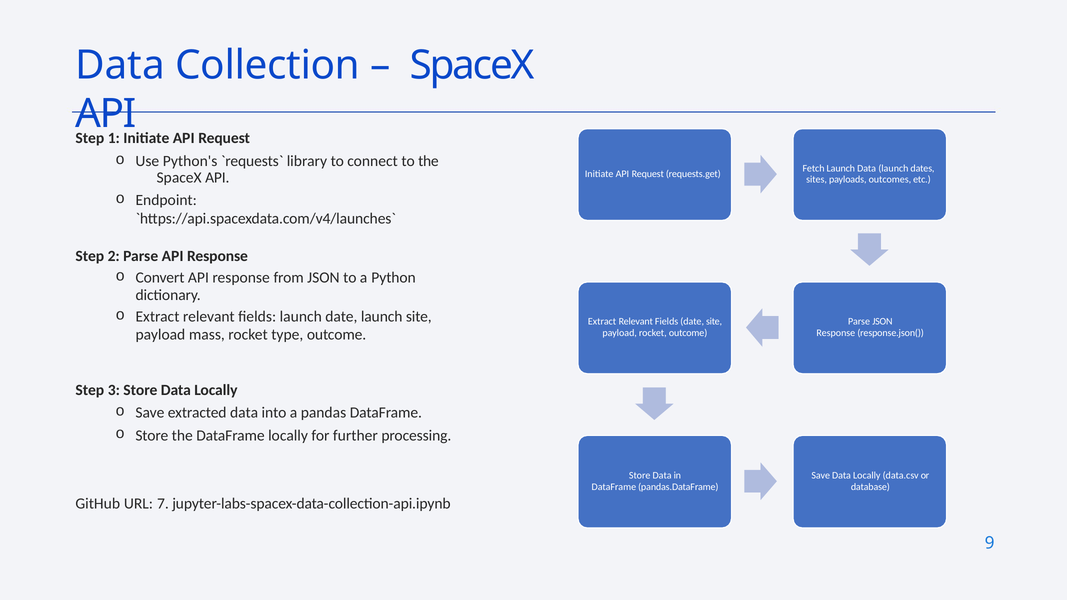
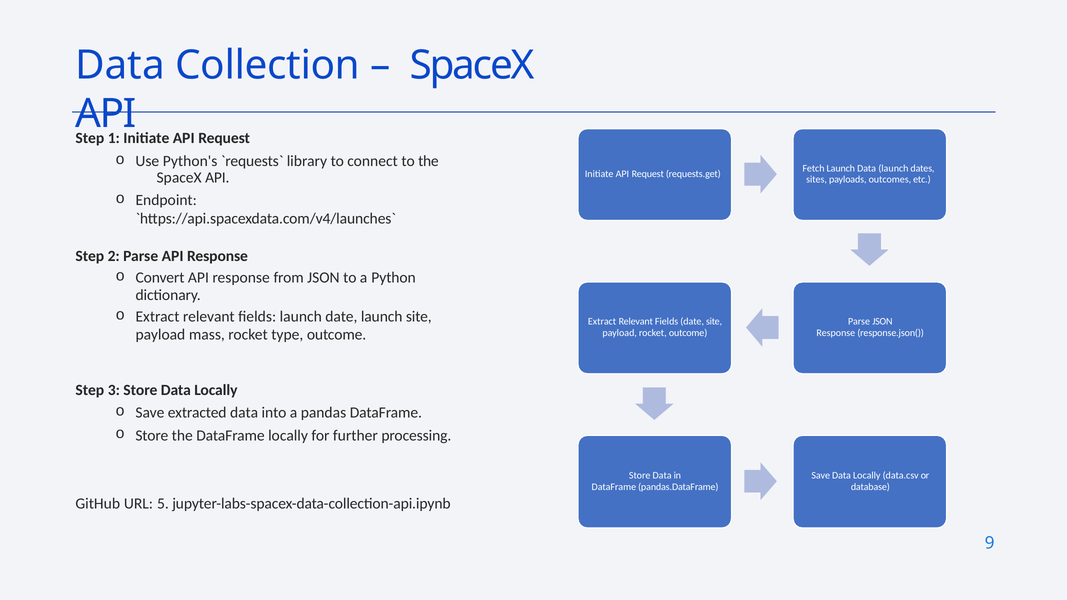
7: 7 -> 5
